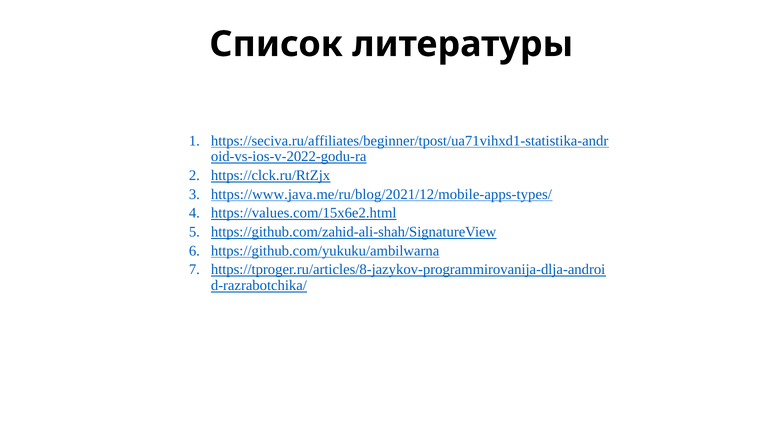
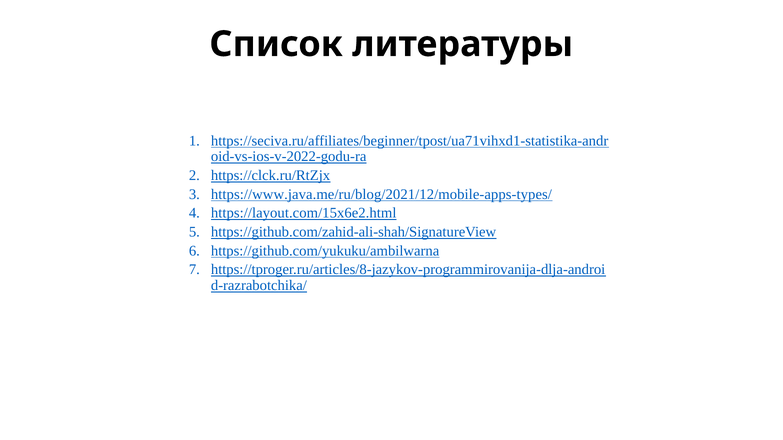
https://values.com/15x6e2.html: https://values.com/15x6e2.html -> https://layout.com/15x6e2.html
